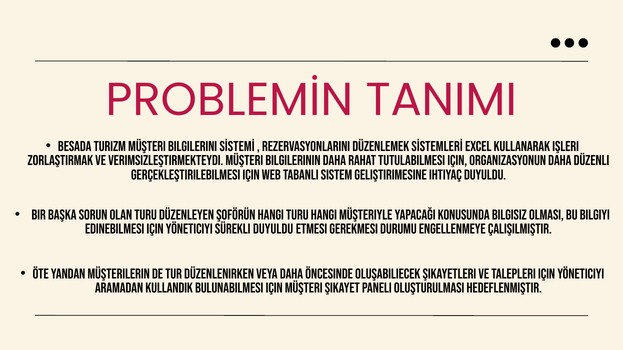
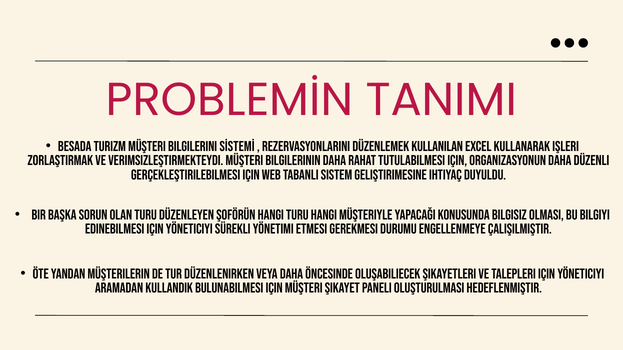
SİSTEMLERİ: SİSTEMLERİ -> KULLANILAN
SÜREKLI DUYULDU: DUYULDU -> YÖNETIMI
